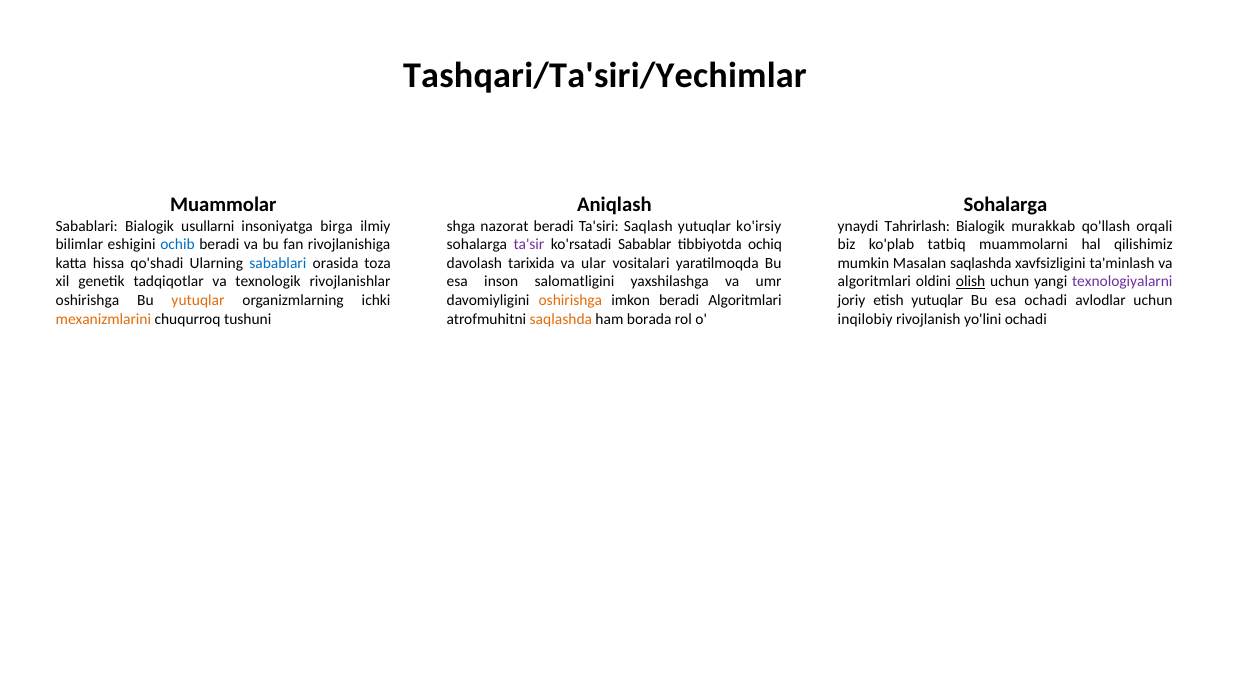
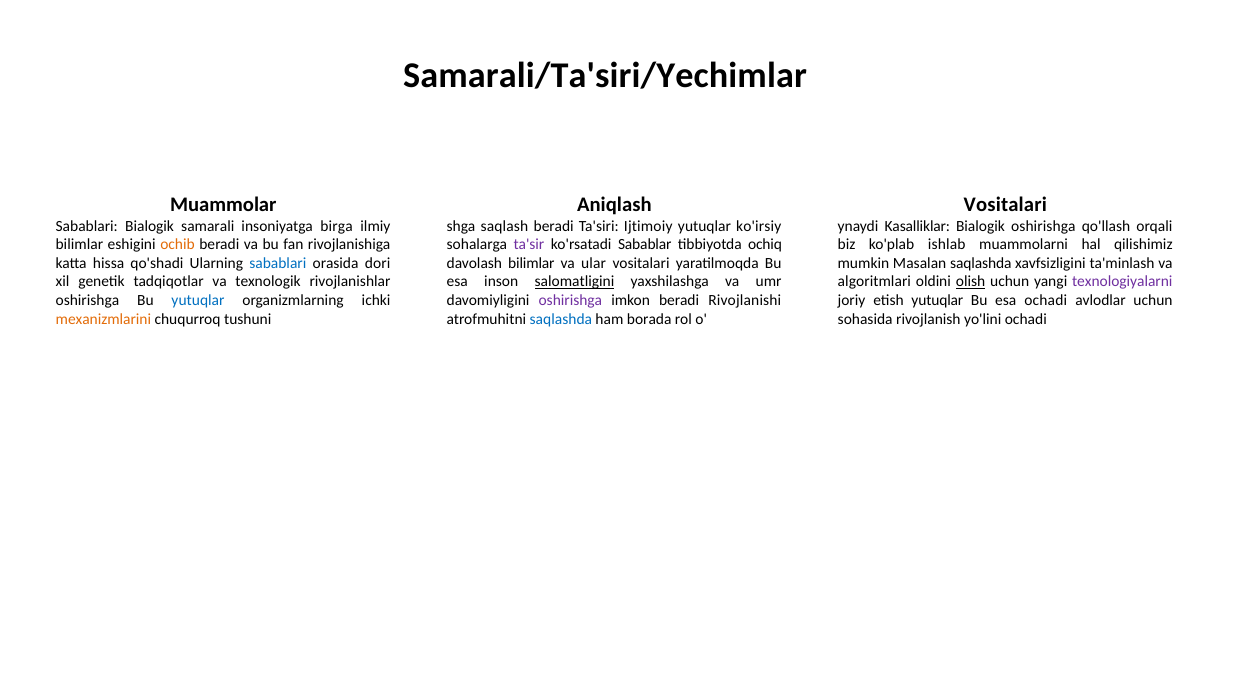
Tashqari/Ta'siri/Yechimlar: Tashqari/Ta'siri/Yechimlar -> Samarali/Ta'siri/Yechimlar
Sohalarga at (1005, 205): Sohalarga -> Vositalari
usullarni: usullarni -> samarali
nazorat: nazorat -> saqlash
Saqlash: Saqlash -> Ijtimoiy
Tahrirlash: Tahrirlash -> Kasalliklar
Bialogik murakkab: murakkab -> oshirishga
ochib colour: blue -> orange
tatbiq: tatbiq -> ishlab
toza: toza -> dori
davolash tarixida: tarixida -> bilimlar
salomatligini underline: none -> present
yutuqlar at (198, 300) colour: orange -> blue
oshirishga at (570, 300) colour: orange -> purple
beradi Algoritmlari: Algoritmlari -> Rivojlanishi
saqlashda at (561, 319) colour: orange -> blue
inqilobiy: inqilobiy -> sohasida
